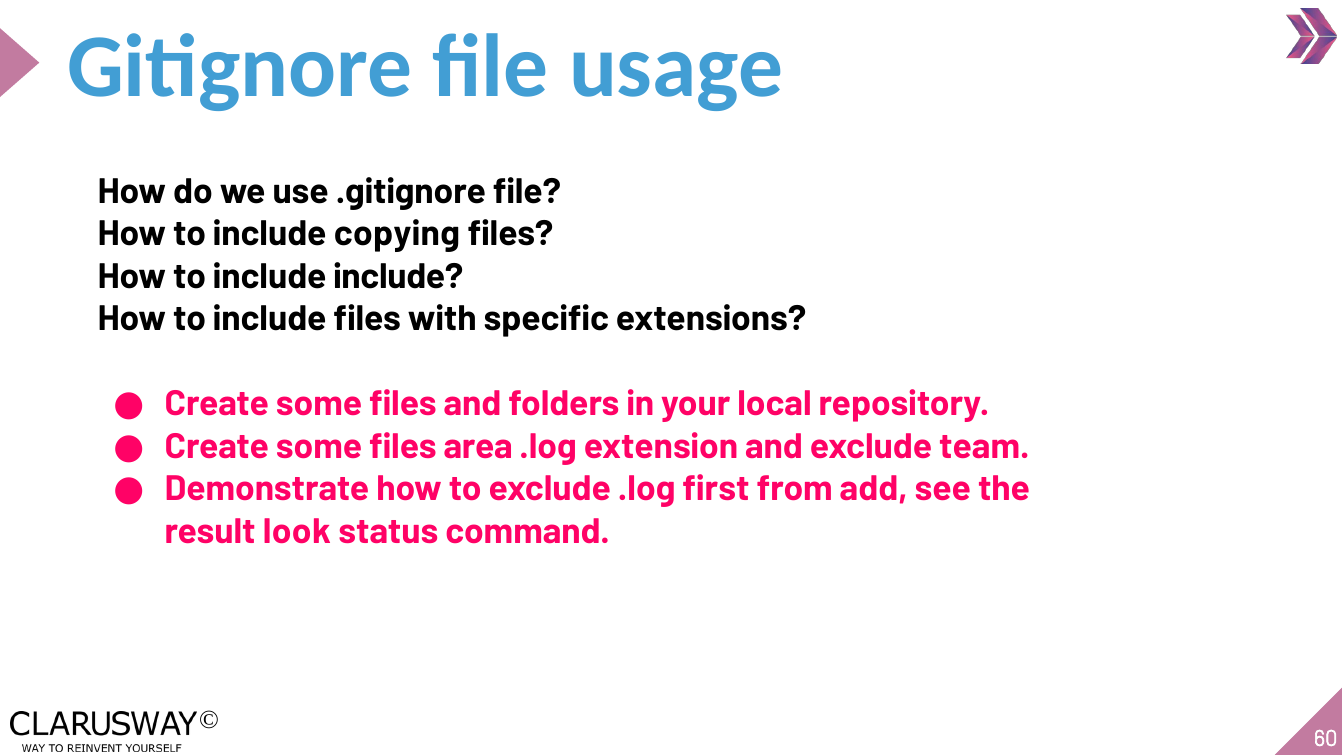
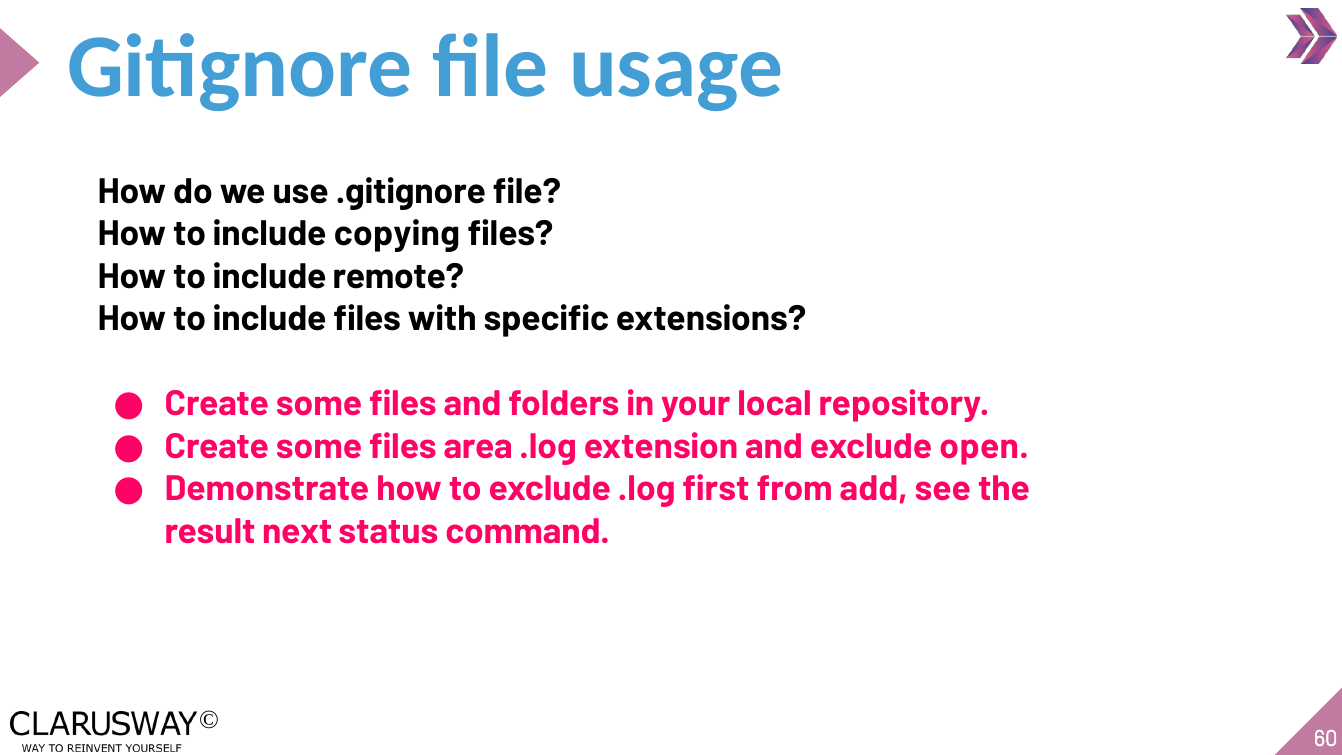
include include: include -> remote
team: team -> open
look: look -> next
